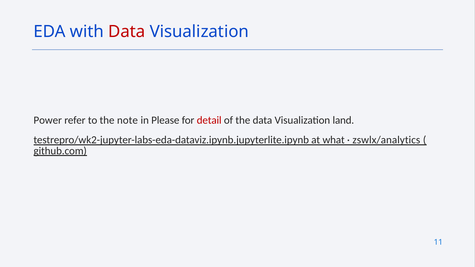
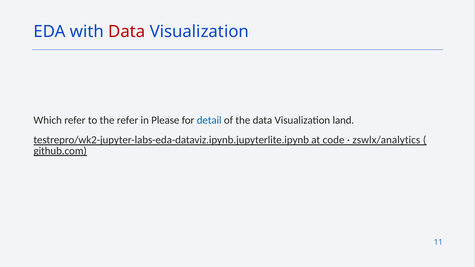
Power: Power -> Which
the note: note -> refer
detail colour: red -> blue
what: what -> code
